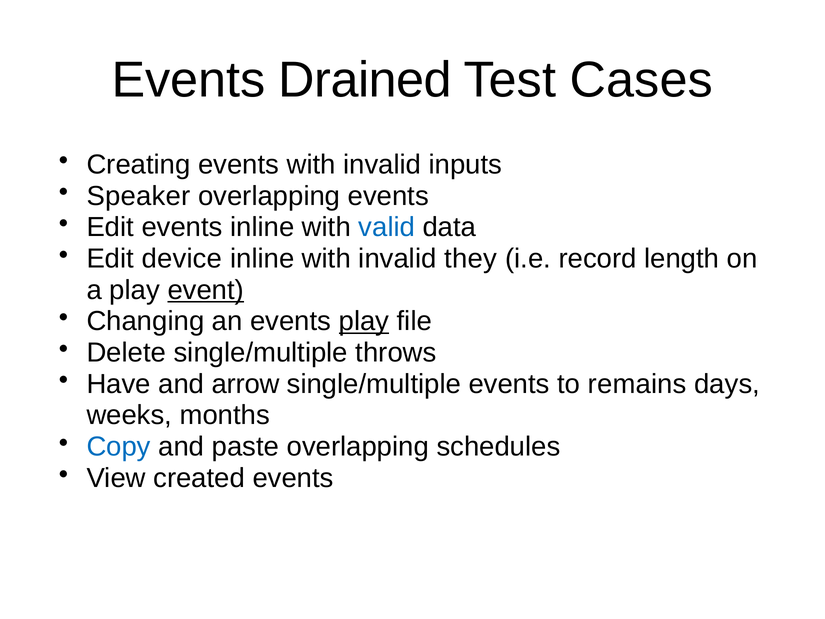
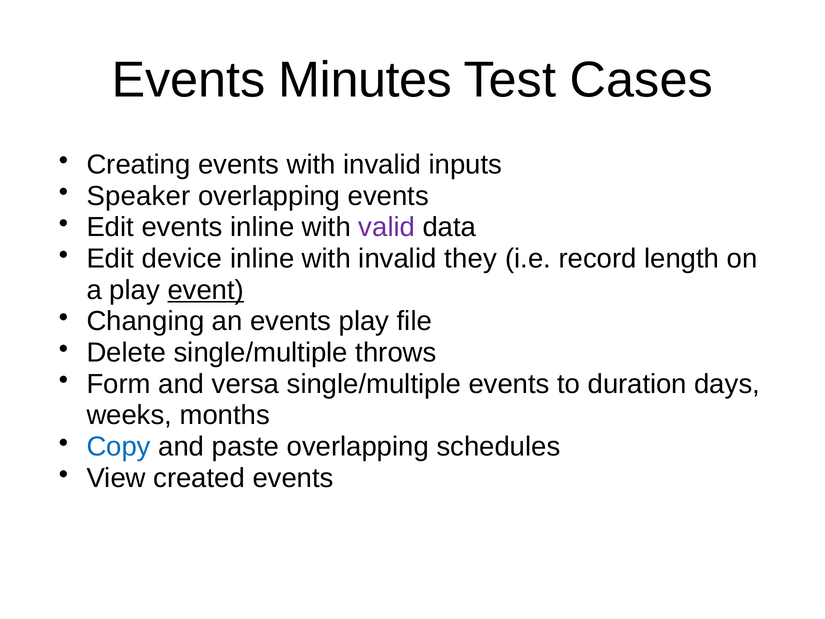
Drained: Drained -> Minutes
valid colour: blue -> purple
play at (364, 321) underline: present -> none
Have: Have -> Form
arrow: arrow -> versa
remains: remains -> duration
